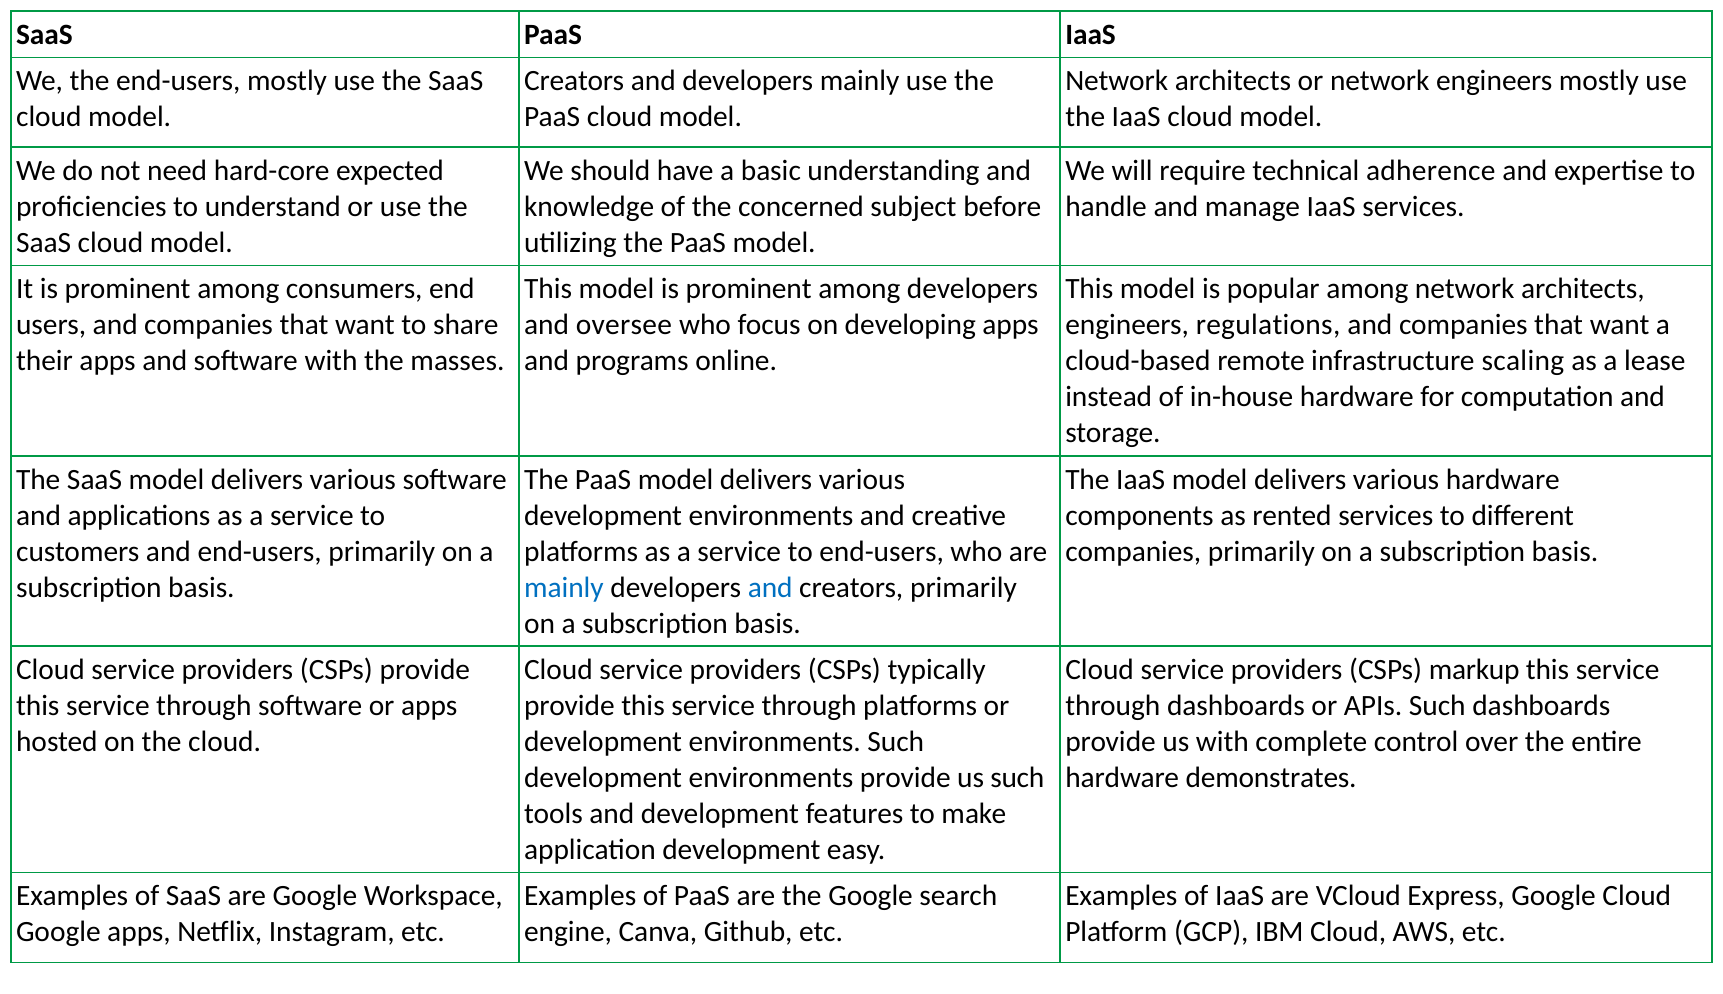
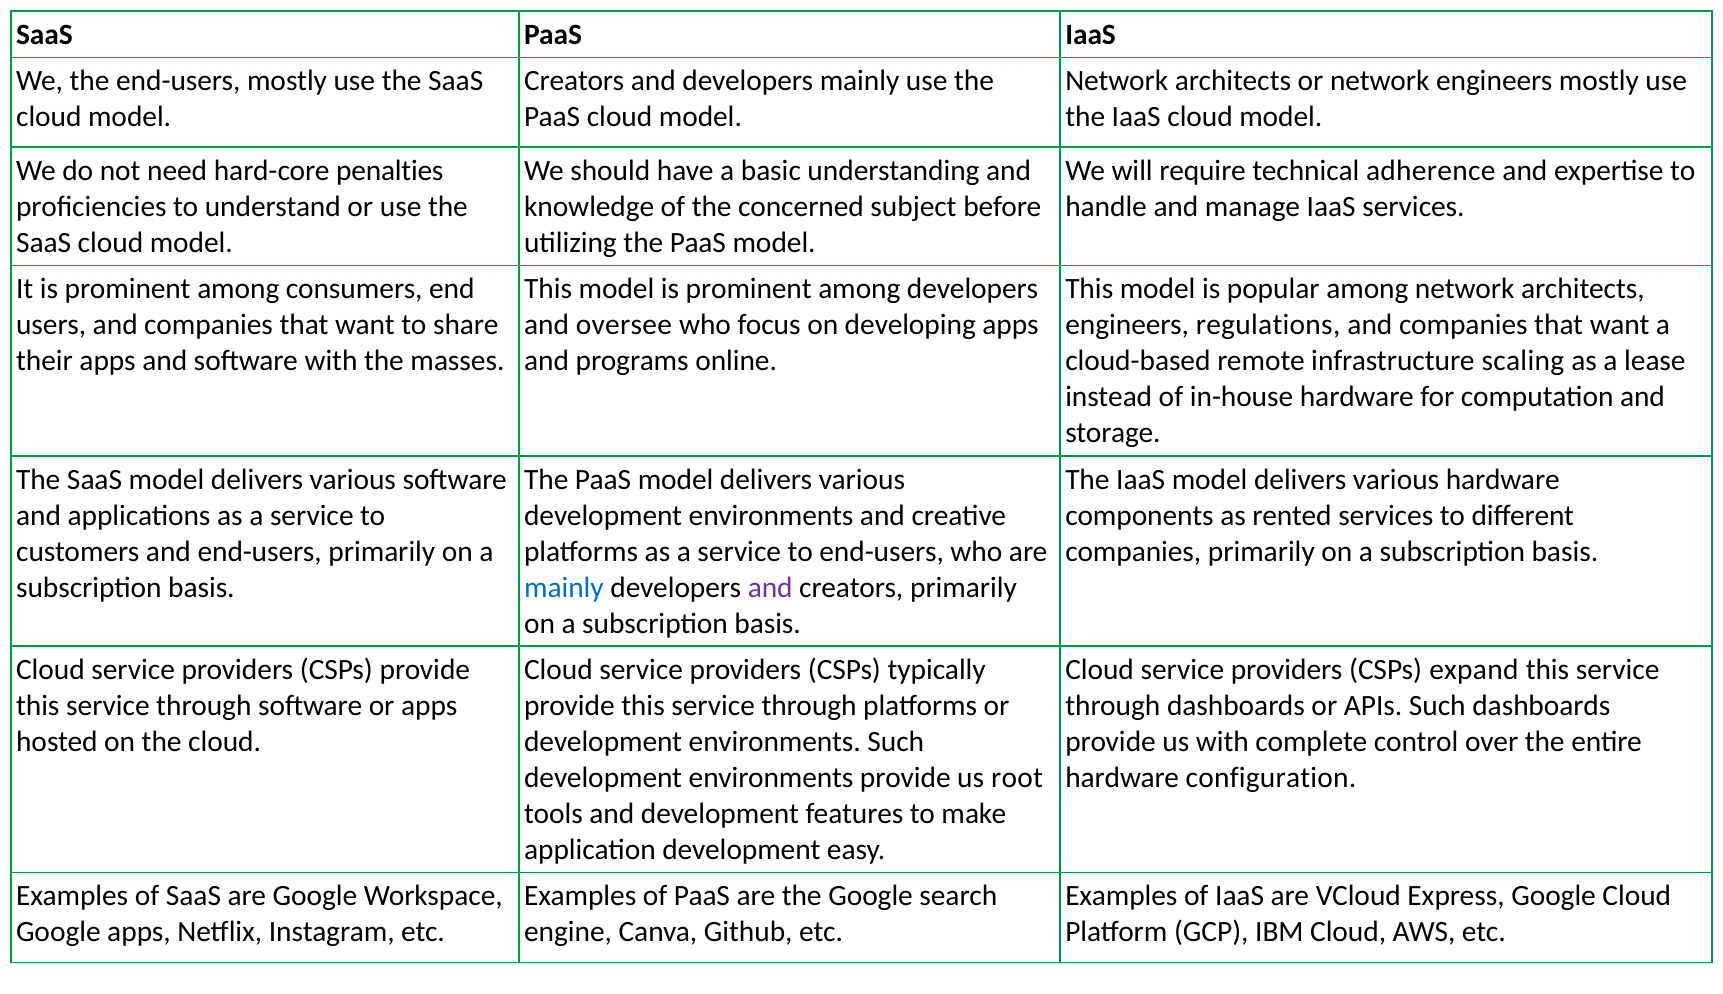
expected: expected -> penalties
and at (770, 587) colour: blue -> purple
markup: markup -> expand
us such: such -> root
demonstrates: demonstrates -> configuration
